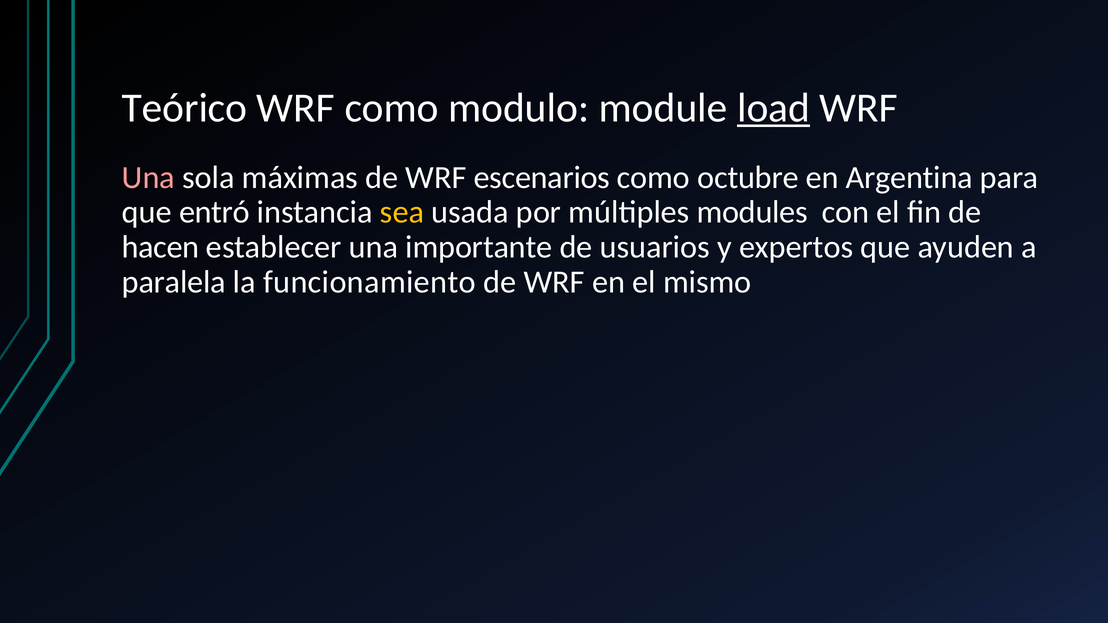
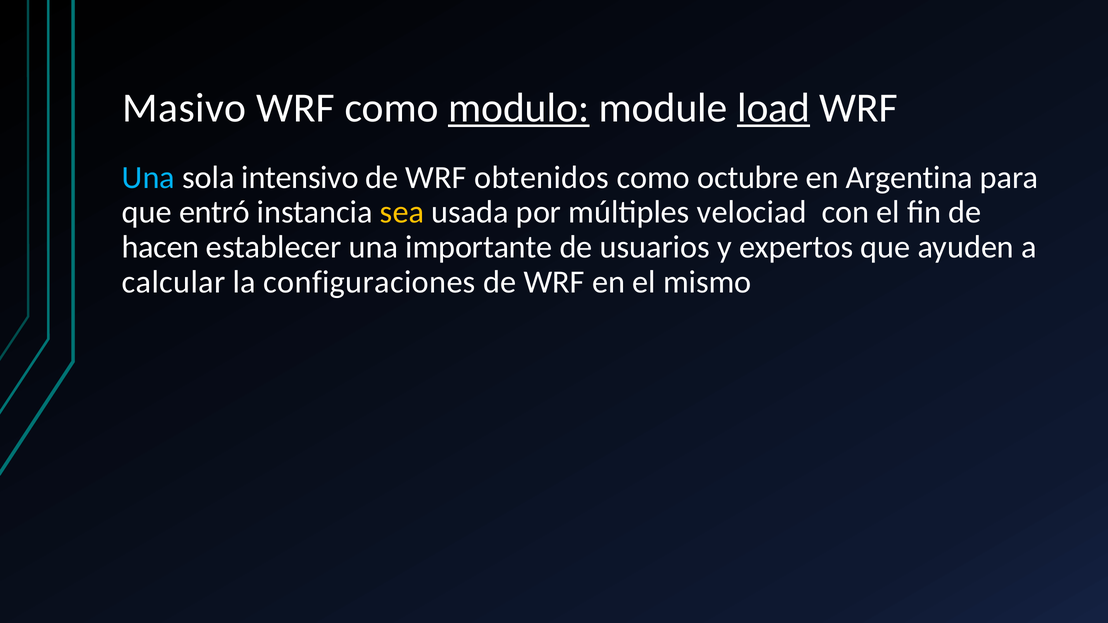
Teórico: Teórico -> Masivo
modulo underline: none -> present
Una at (148, 177) colour: pink -> light blue
máximas: máximas -> intensivo
escenarios: escenarios -> obtenidos
modules: modules -> velociad
paralela: paralela -> calcular
funcionamiento: funcionamiento -> configuraciones
